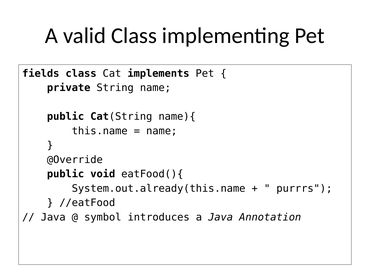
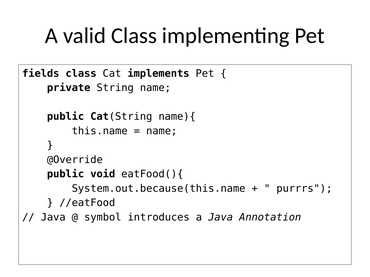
System.out.already(this.name: System.out.already(this.name -> System.out.because(this.name
